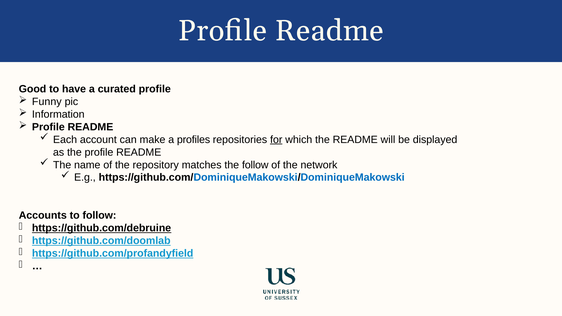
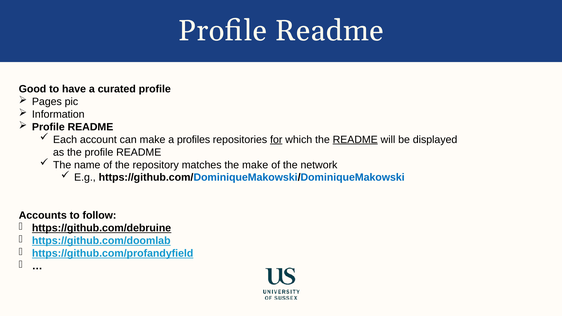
Funny: Funny -> Pages
README at (355, 140) underline: none -> present
the follow: follow -> make
